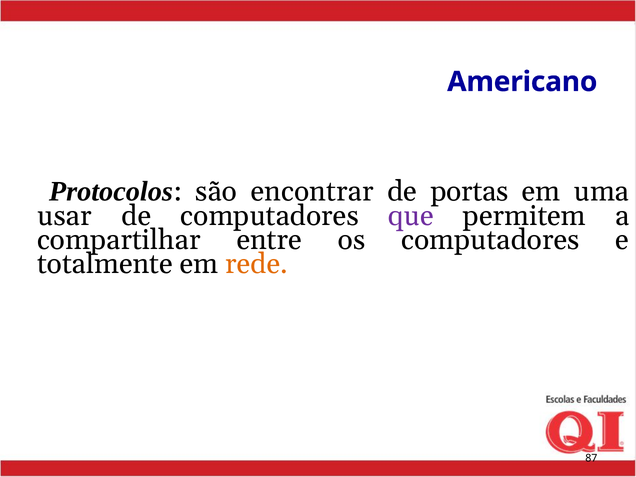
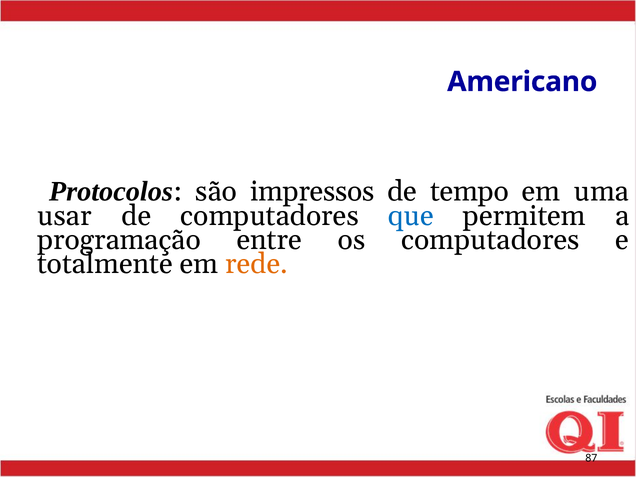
encontrar: encontrar -> impressos
portas: portas -> tempo
que colour: purple -> blue
compartilhar: compartilhar -> programação
